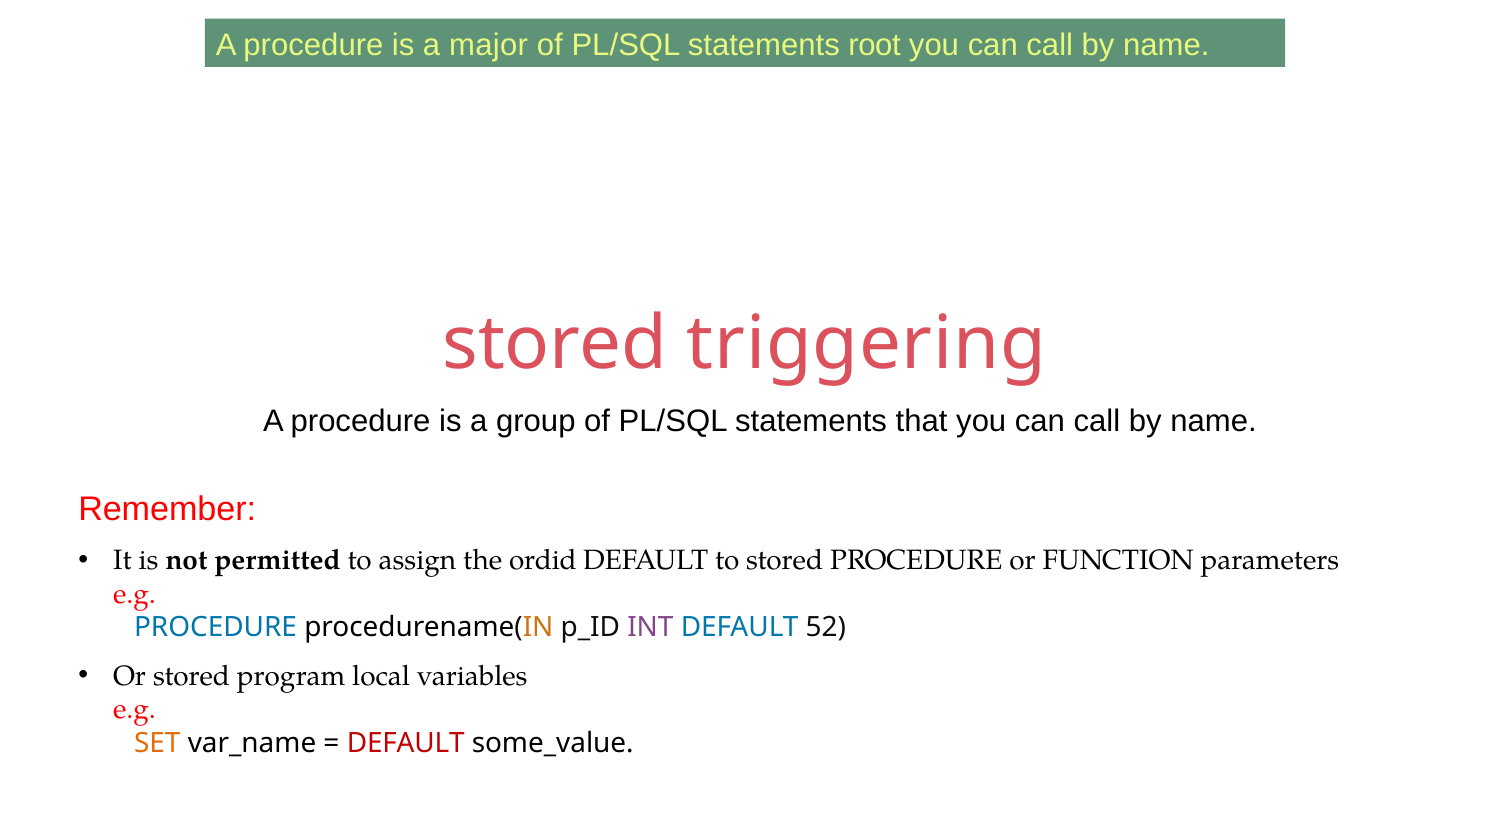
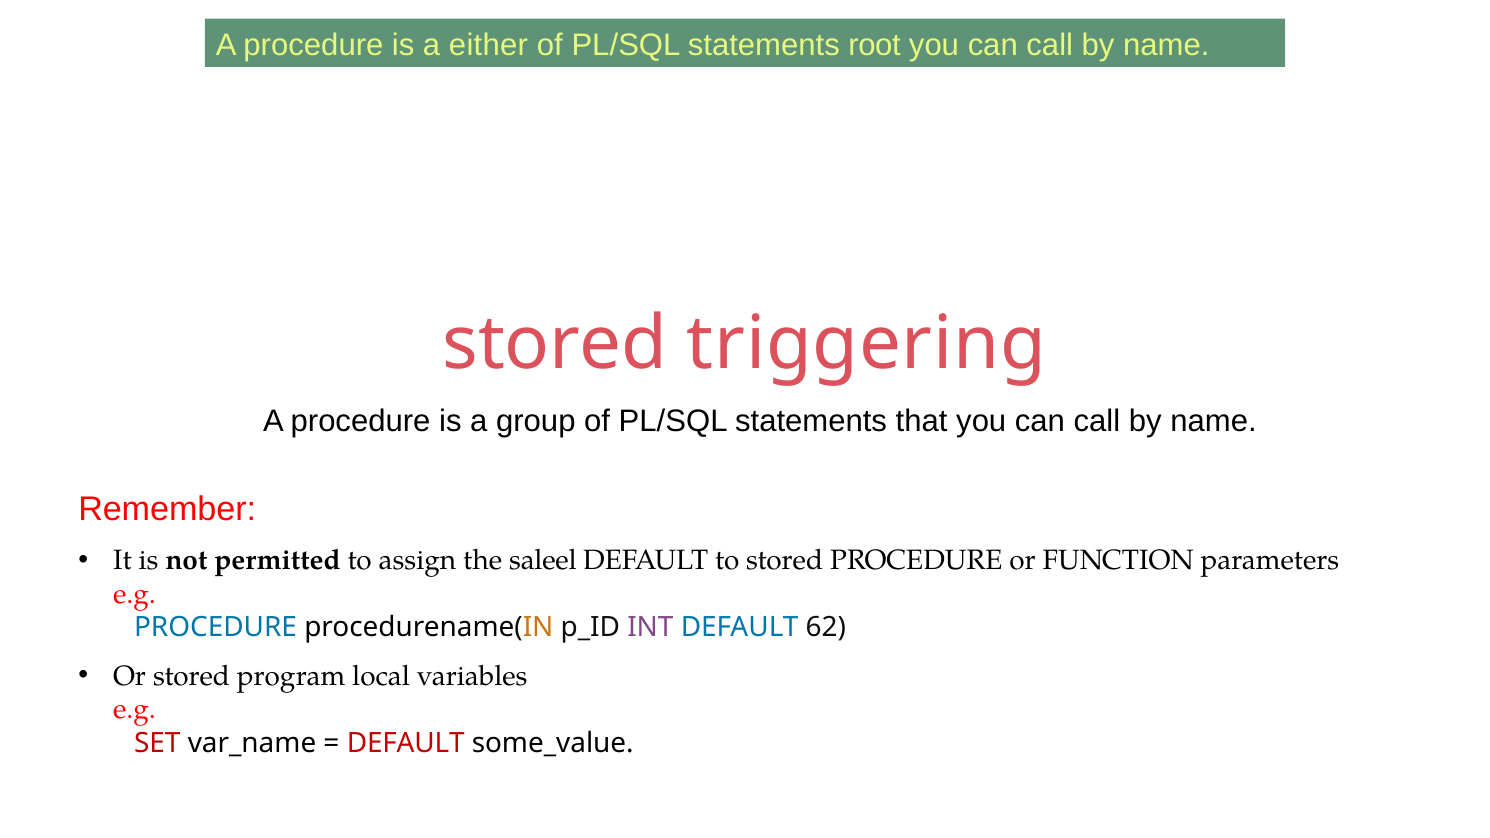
major: major -> either
ordid: ordid -> saleel
52: 52 -> 62
SET colour: orange -> red
